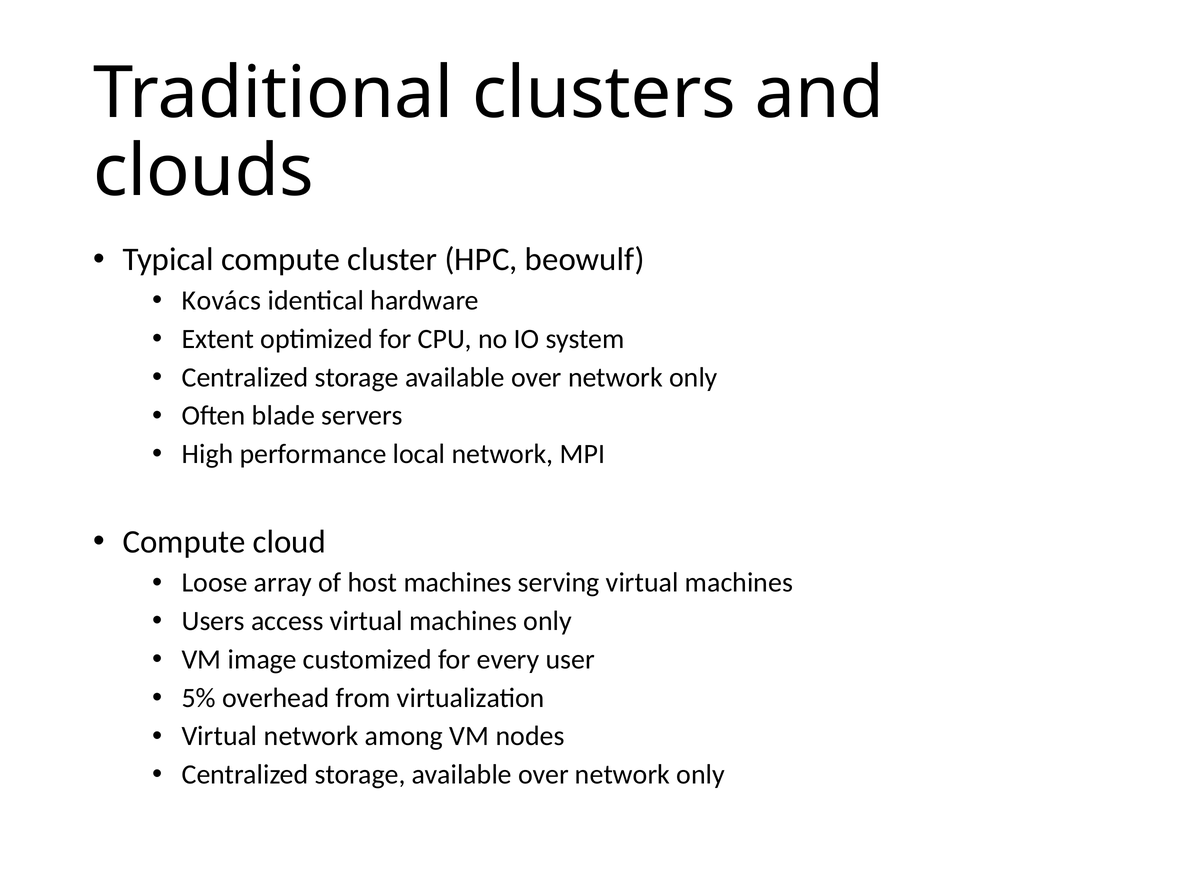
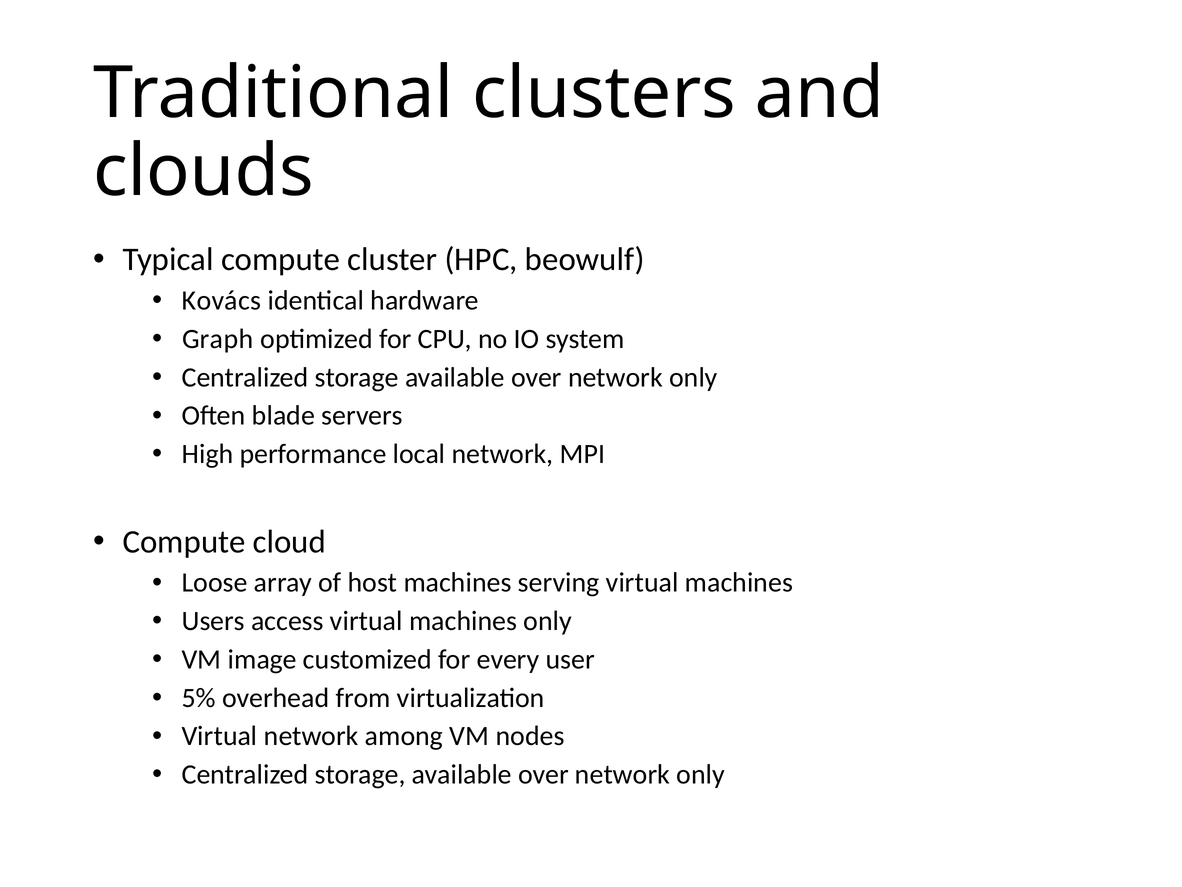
Extent: Extent -> Graph
